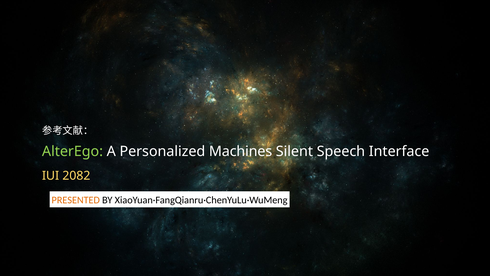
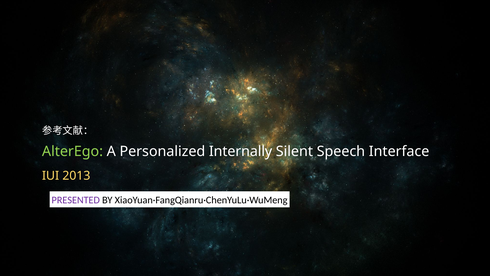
Machines: Machines -> Internally
2082: 2082 -> 2013
PRESENTED colour: orange -> purple
